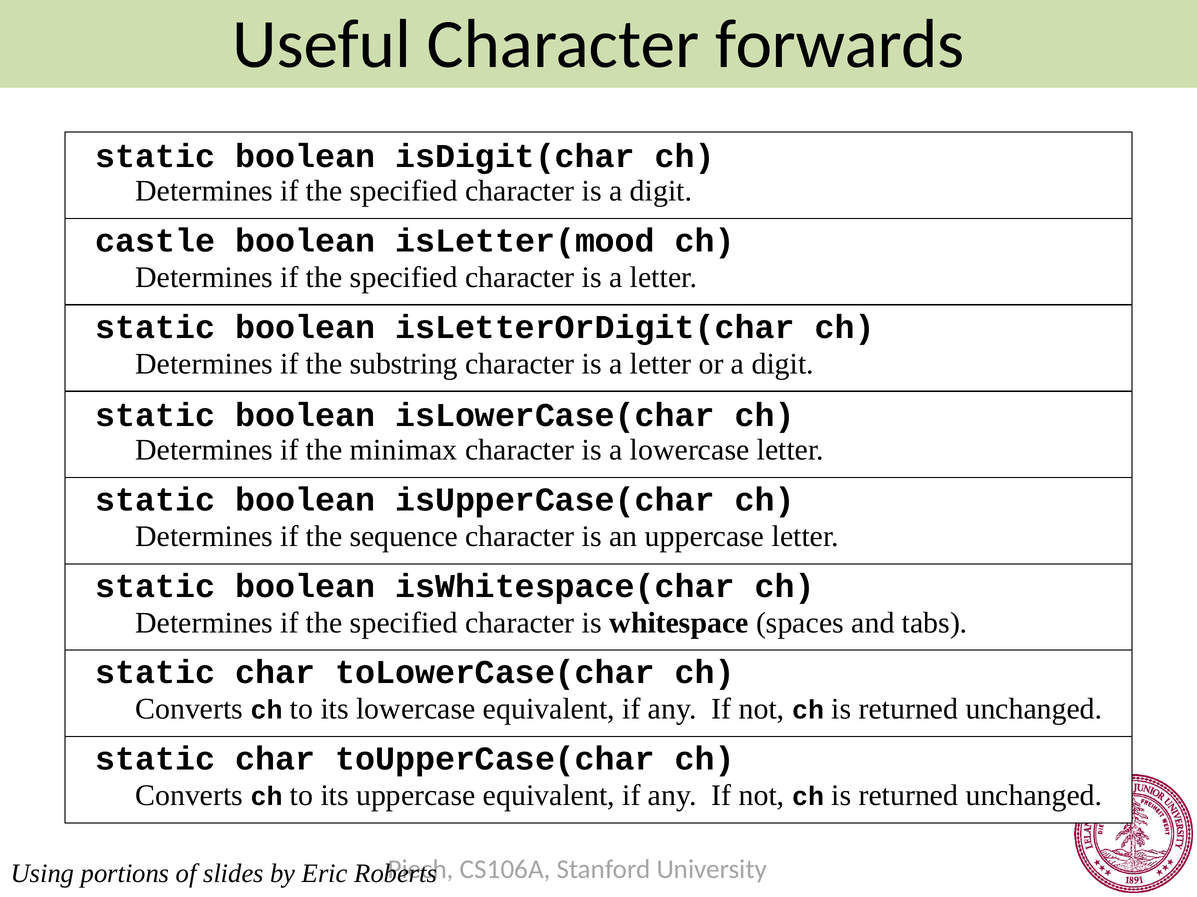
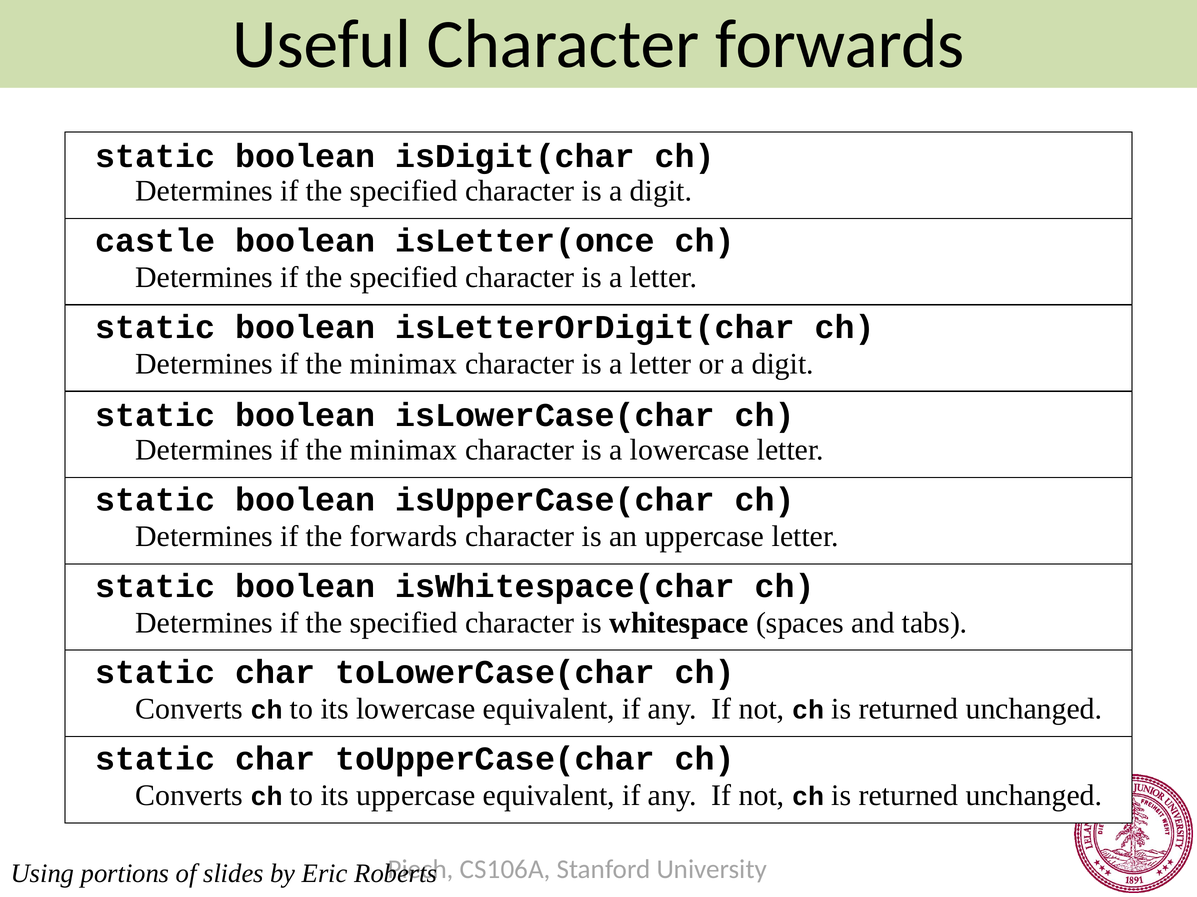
isLetter(mood: isLetter(mood -> isLetter(once
substring at (404, 364): substring -> minimax
the sequence: sequence -> forwards
